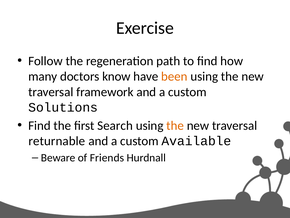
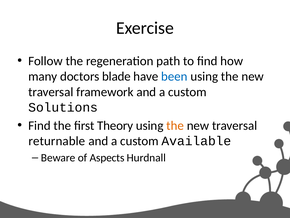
know: know -> blade
been colour: orange -> blue
Search: Search -> Theory
Friends: Friends -> Aspects
